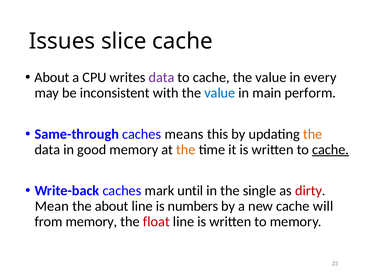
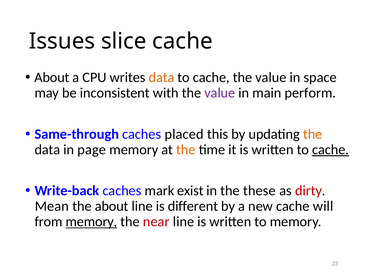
data at (162, 77) colour: purple -> orange
every: every -> space
value at (220, 93) colour: blue -> purple
means: means -> placed
good: good -> page
until: until -> exist
single: single -> these
numbers: numbers -> different
memory at (91, 221) underline: none -> present
float: float -> near
